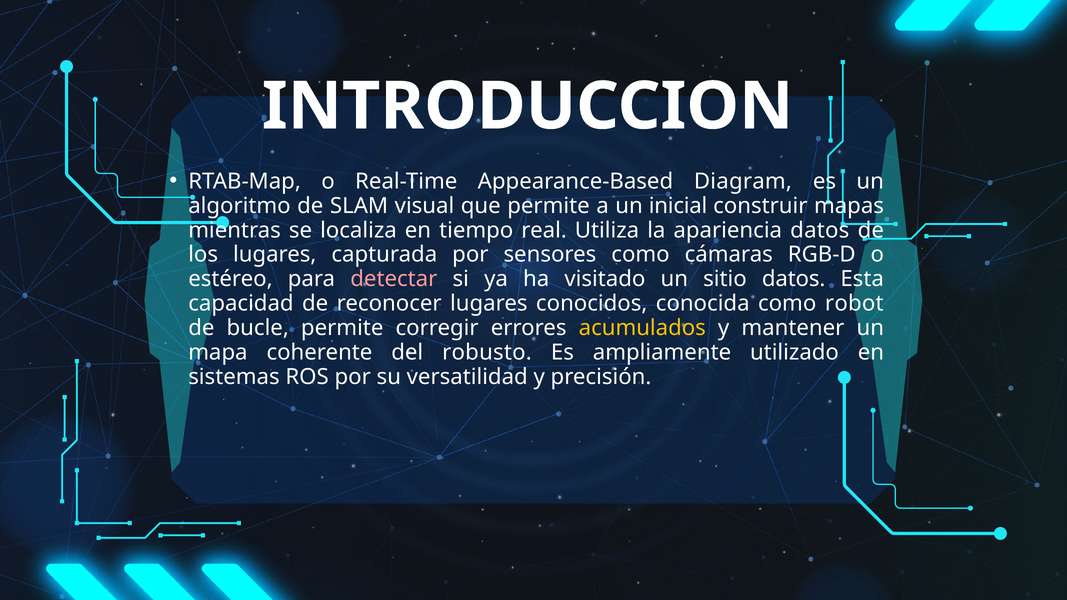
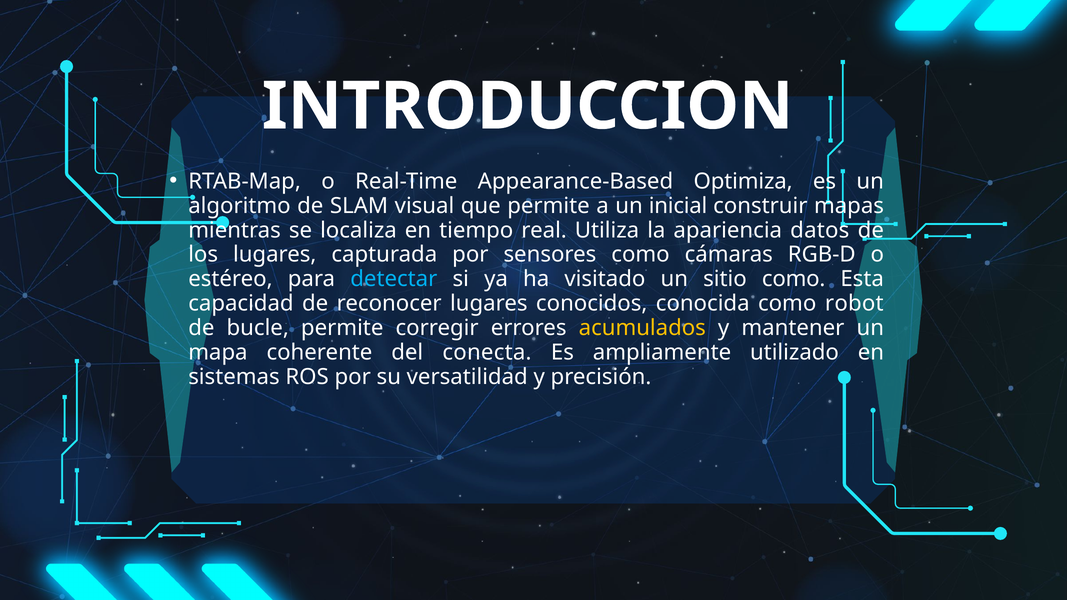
Diagram: Diagram -> Optimiza
detectar colour: pink -> light blue
sitio datos: datos -> como
robusto: robusto -> conecta
